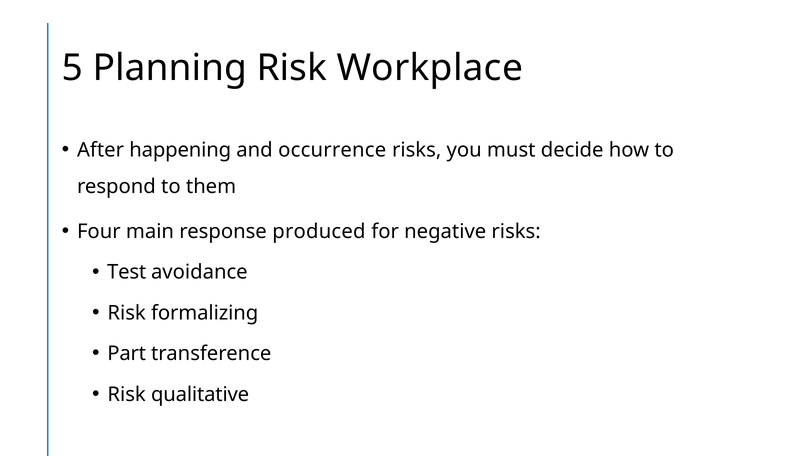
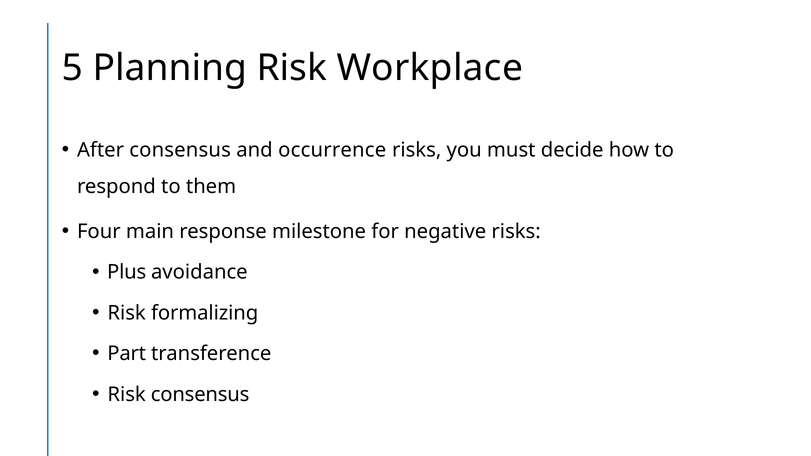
After happening: happening -> consensus
produced: produced -> milestone
Test: Test -> Plus
Risk qualitative: qualitative -> consensus
